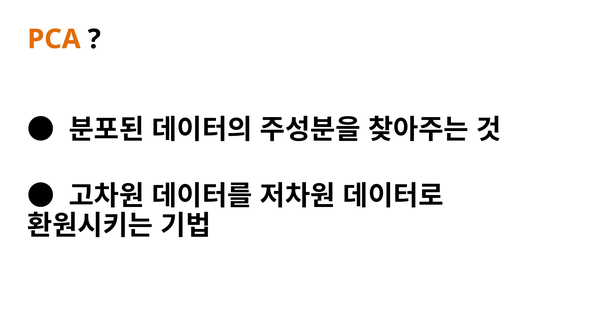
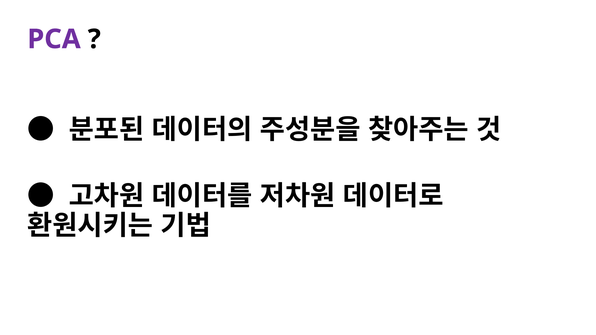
PCA colour: orange -> purple
